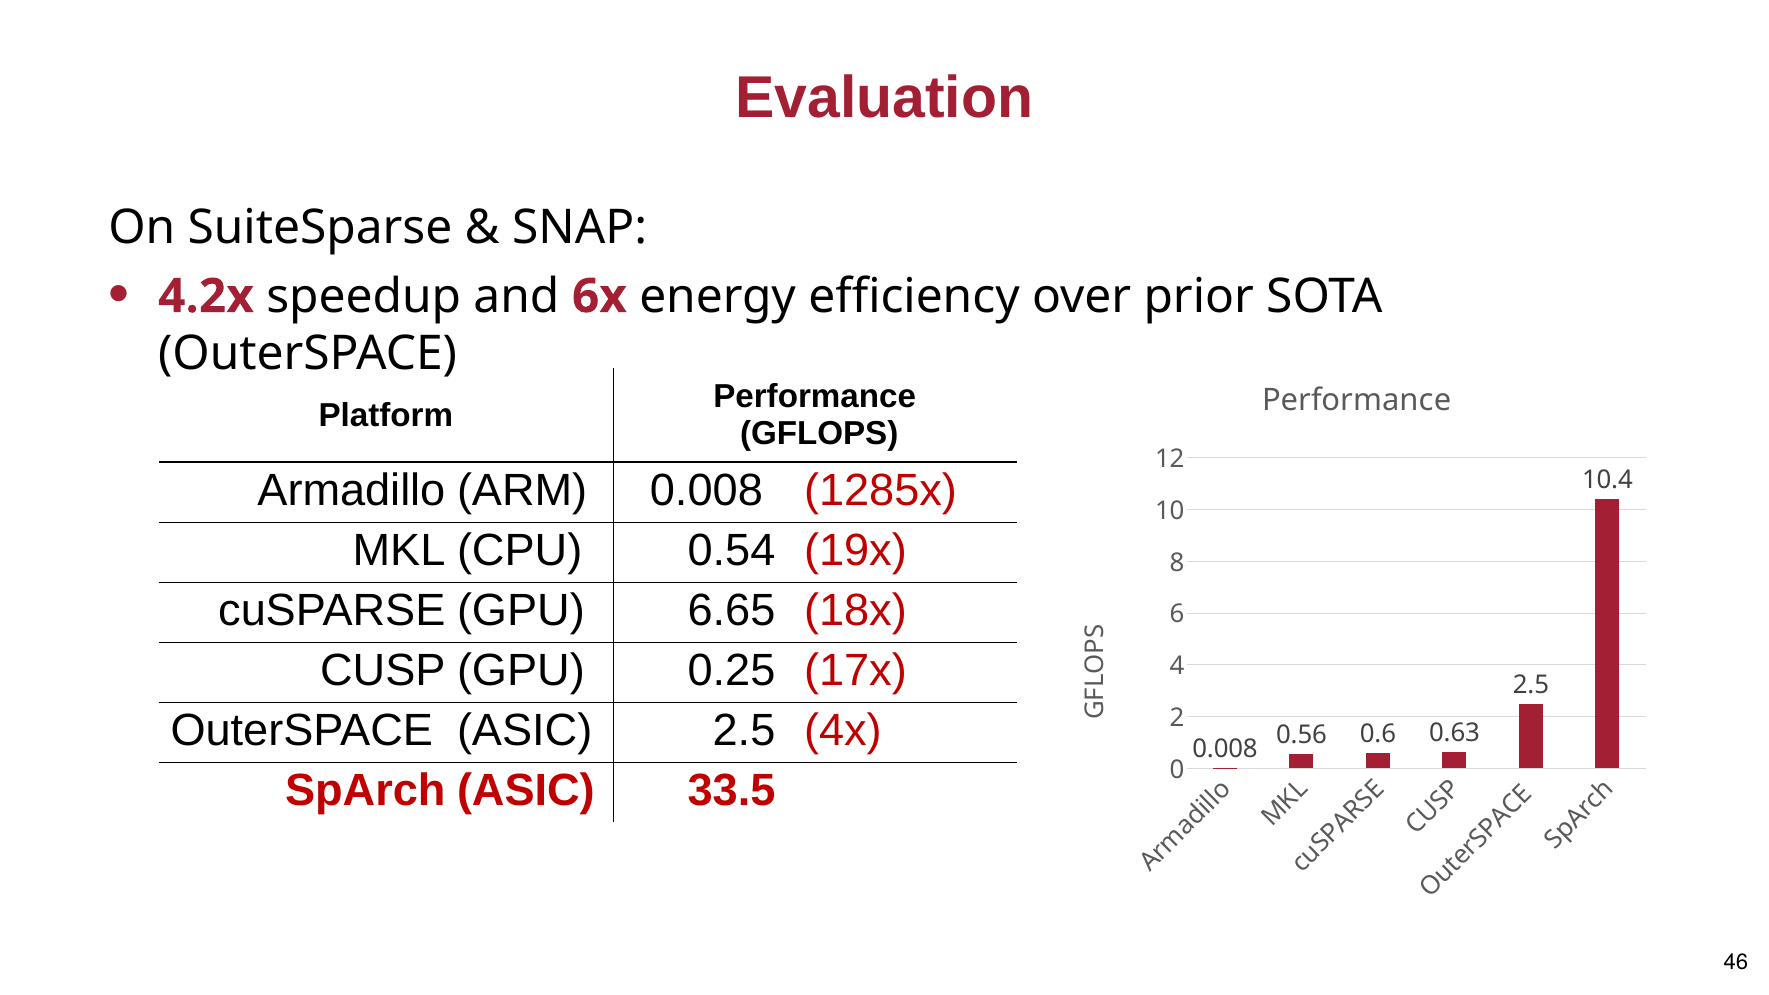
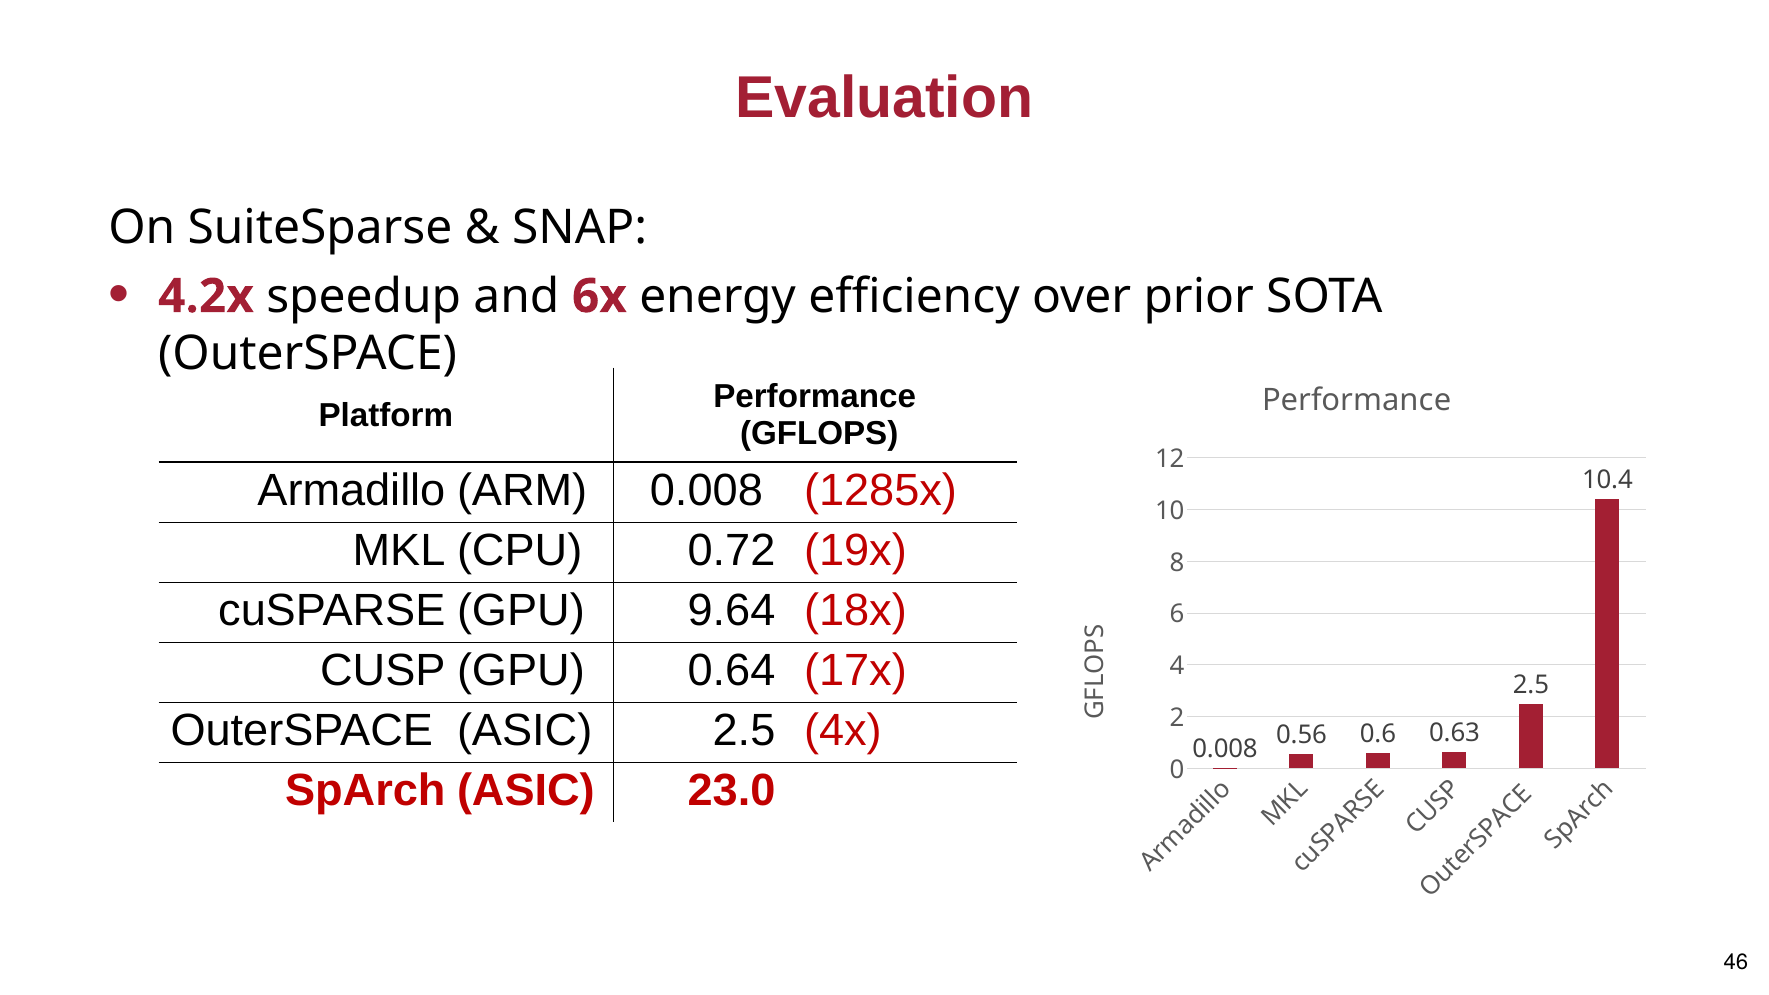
0.54: 0.54 -> 0.72
6.65: 6.65 -> 9.64
0.25: 0.25 -> 0.64
33.5: 33.5 -> 23.0
